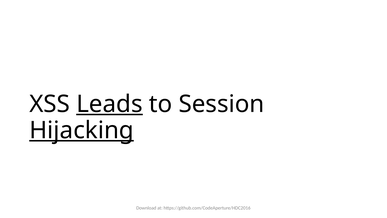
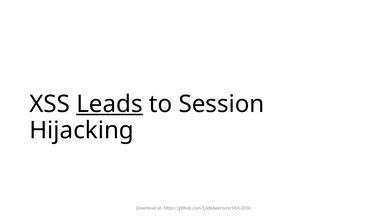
Hijacking underline: present -> none
